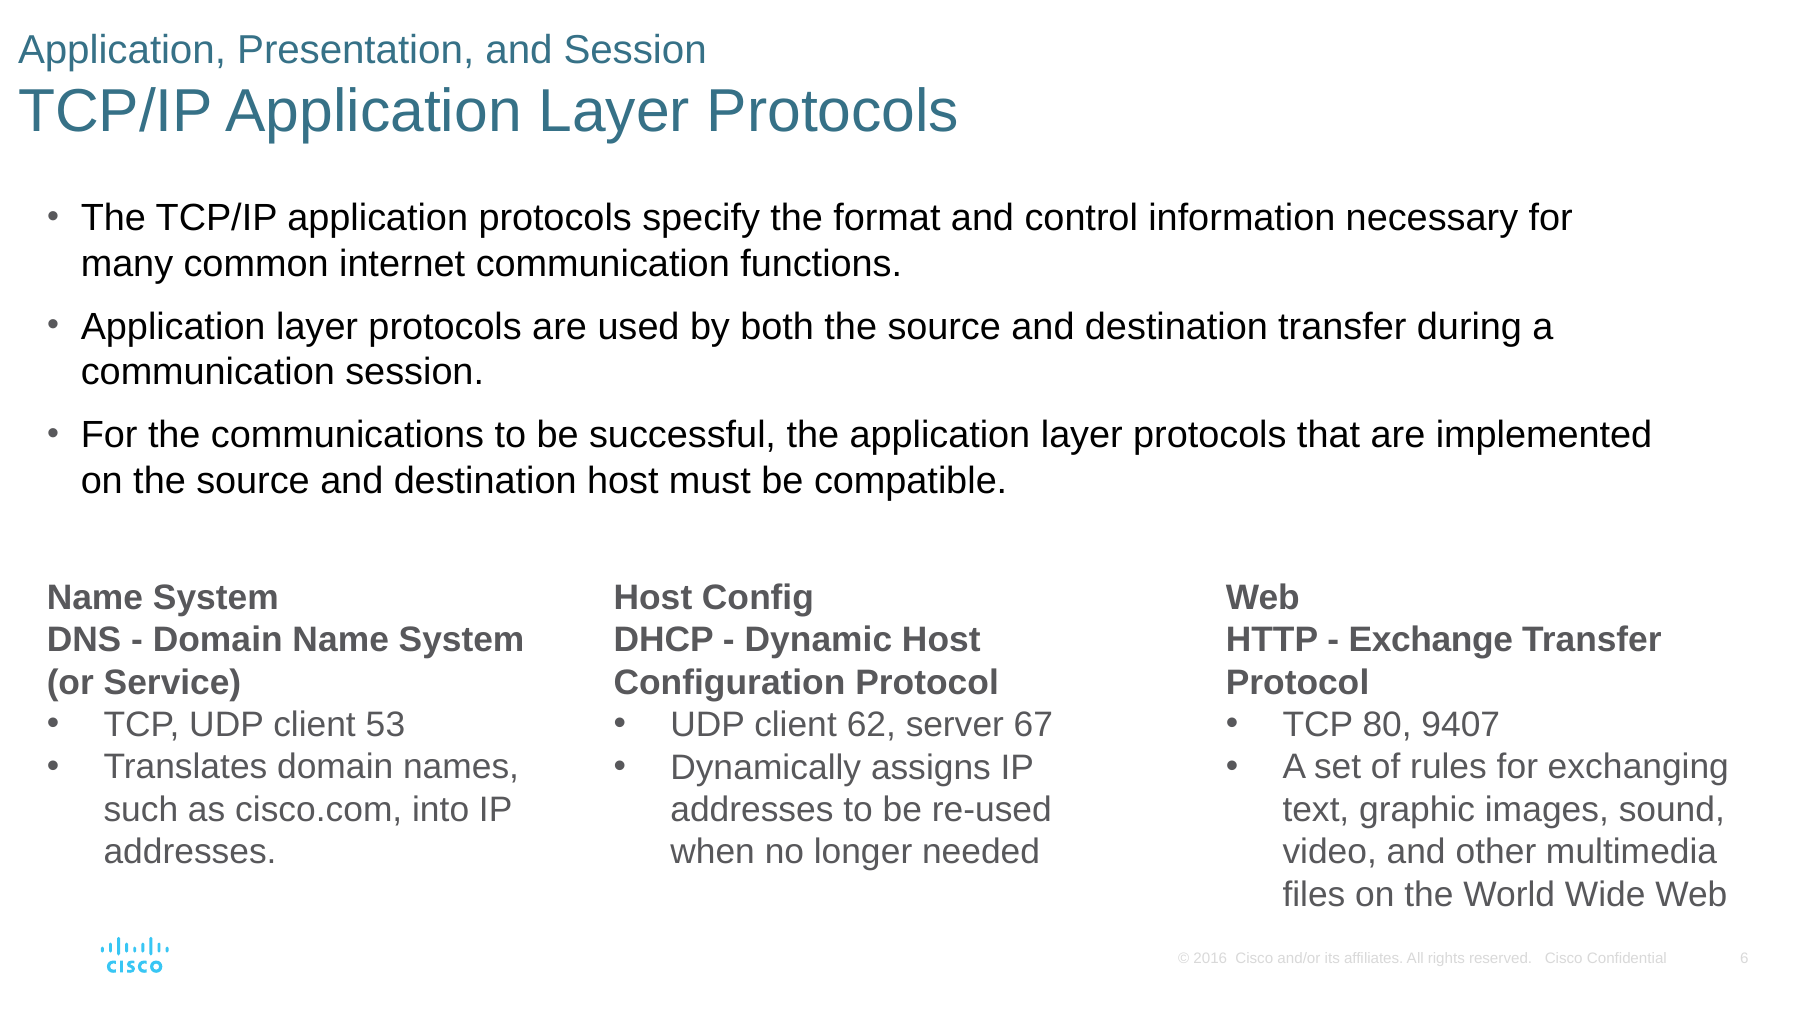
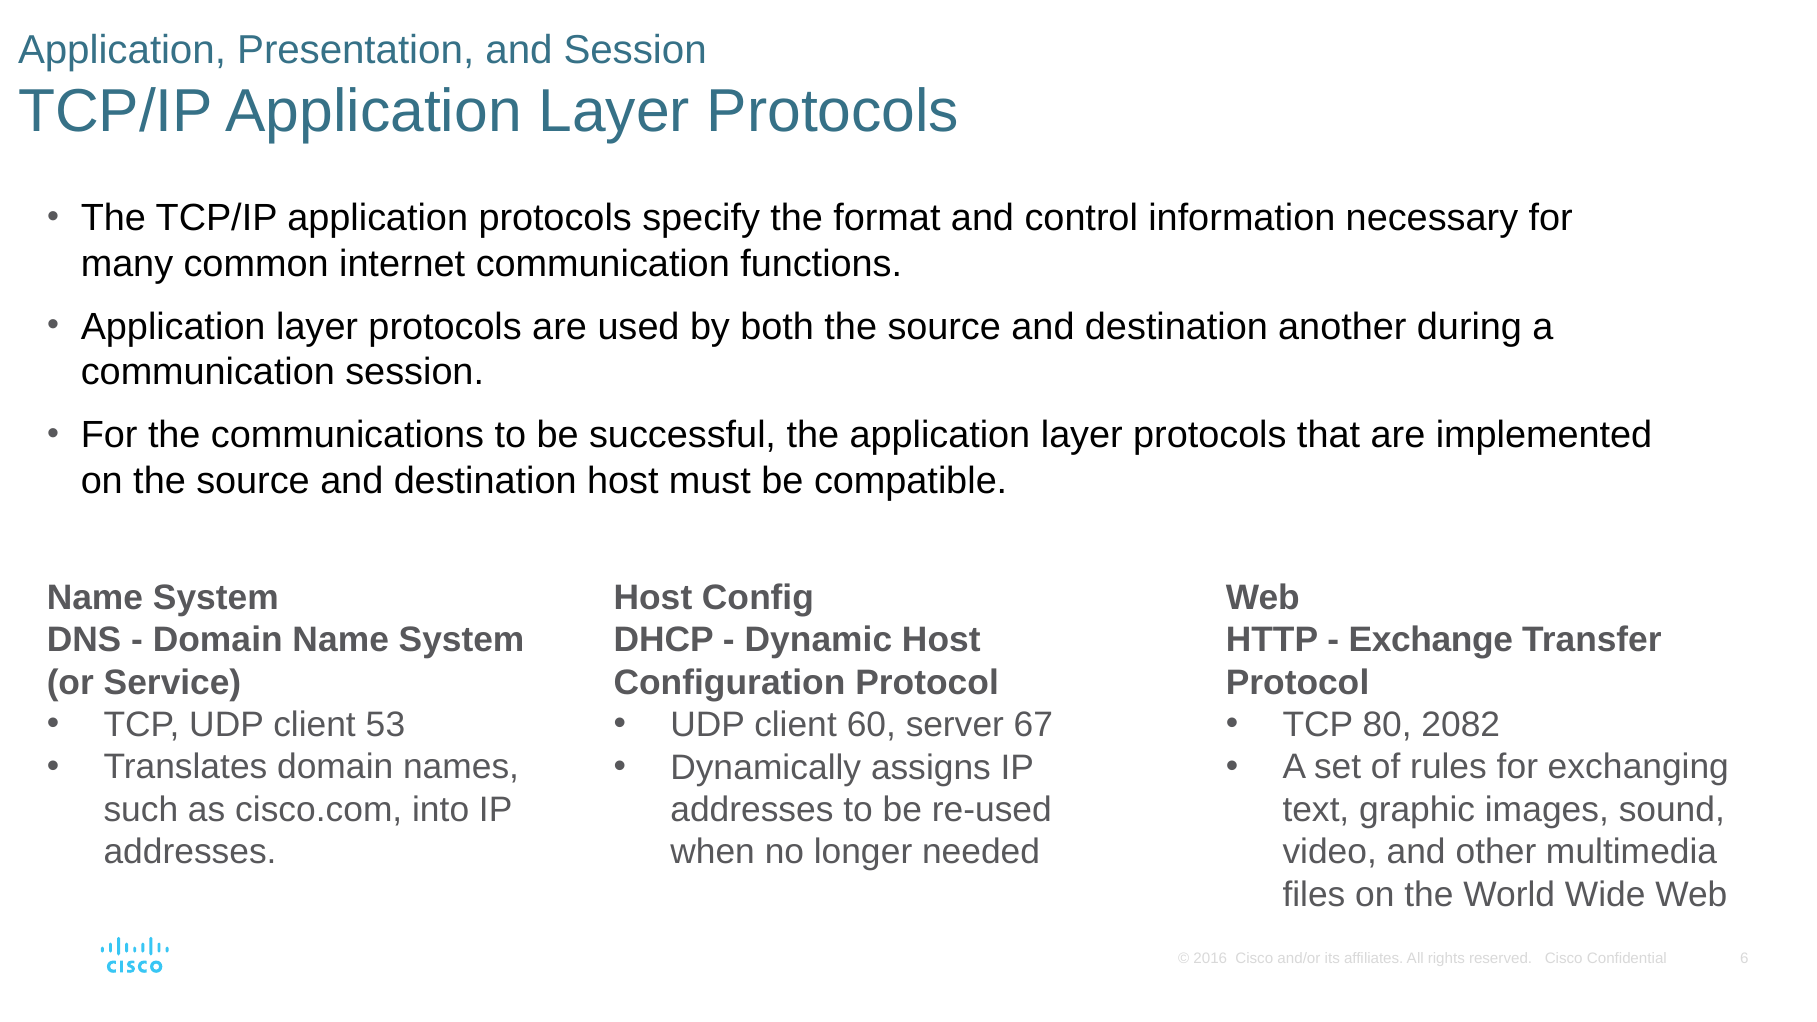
destination transfer: transfer -> another
62: 62 -> 60
9407: 9407 -> 2082
